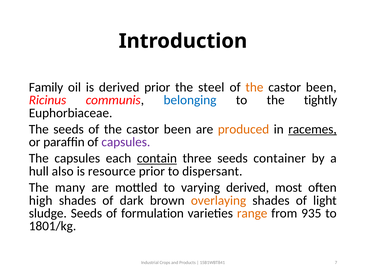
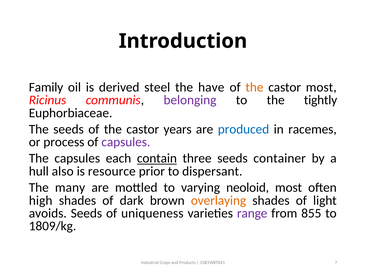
derived prior: prior -> steel
steel: steel -> have
been at (321, 87): been -> most
belonging colour: blue -> purple
been at (177, 129): been -> years
produced colour: orange -> blue
racemes underline: present -> none
parafﬁn: parafﬁn -> process
varying derived: derived -> neoloid
sludge: sludge -> avoids
formulation: formulation -> uniqueness
range colour: orange -> purple
935: 935 -> 855
1801/kg: 1801/kg -> 1809/kg
